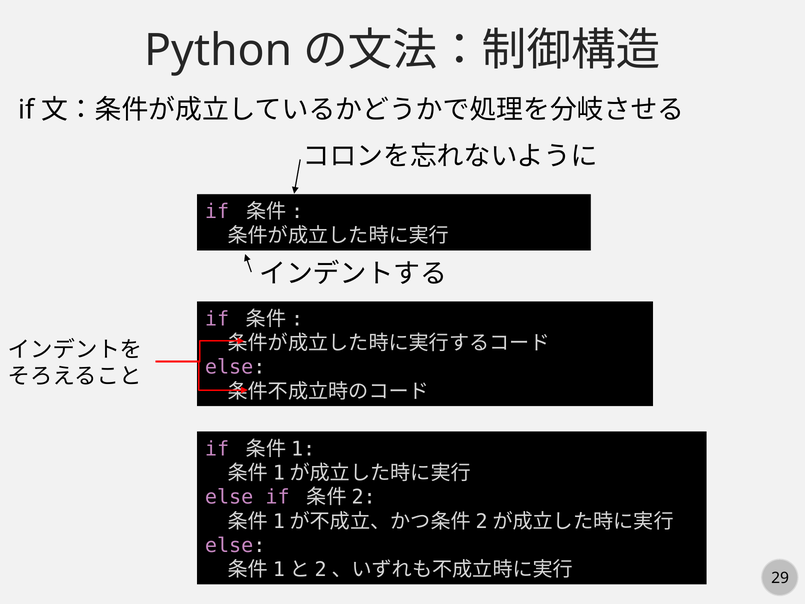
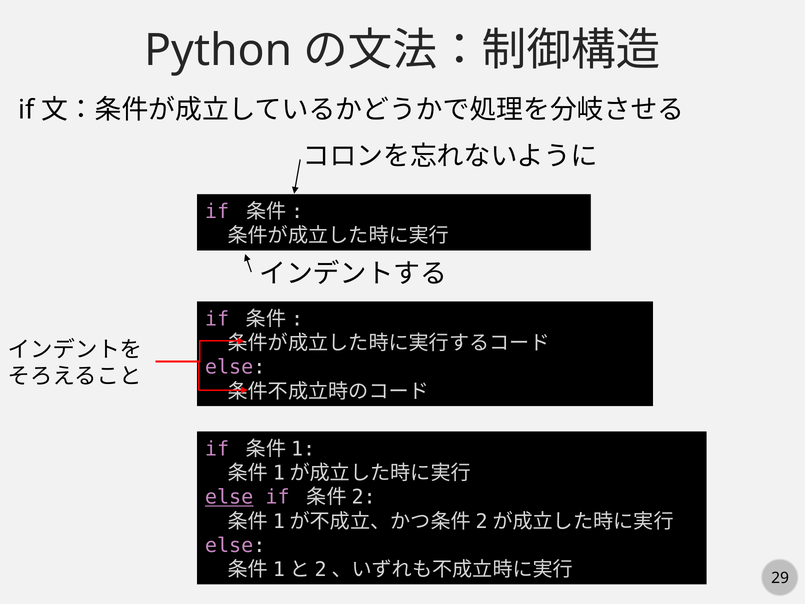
else at (229, 497) underline: none -> present
